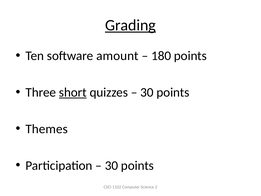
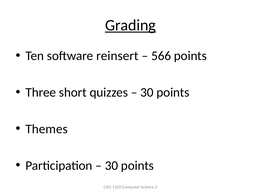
amount: amount -> reinsert
180: 180 -> 566
short underline: present -> none
